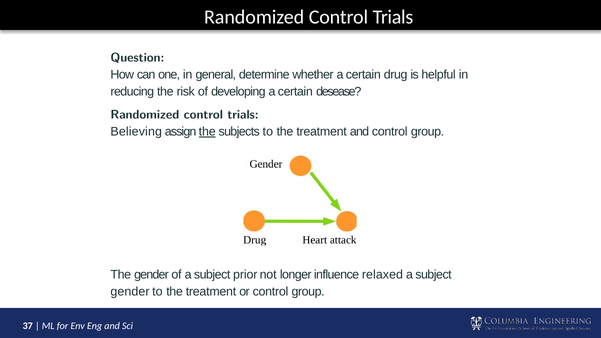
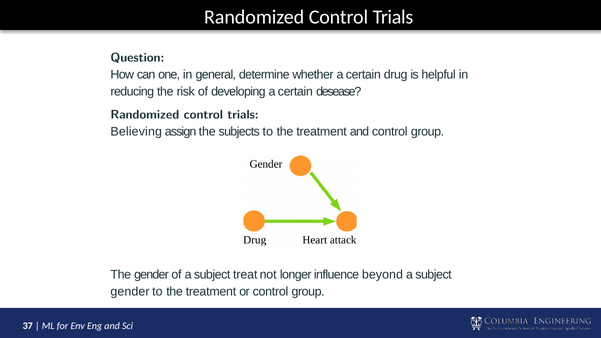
the at (207, 132) underline: present -> none
prior: prior -> treat
relaxed: relaxed -> beyond
